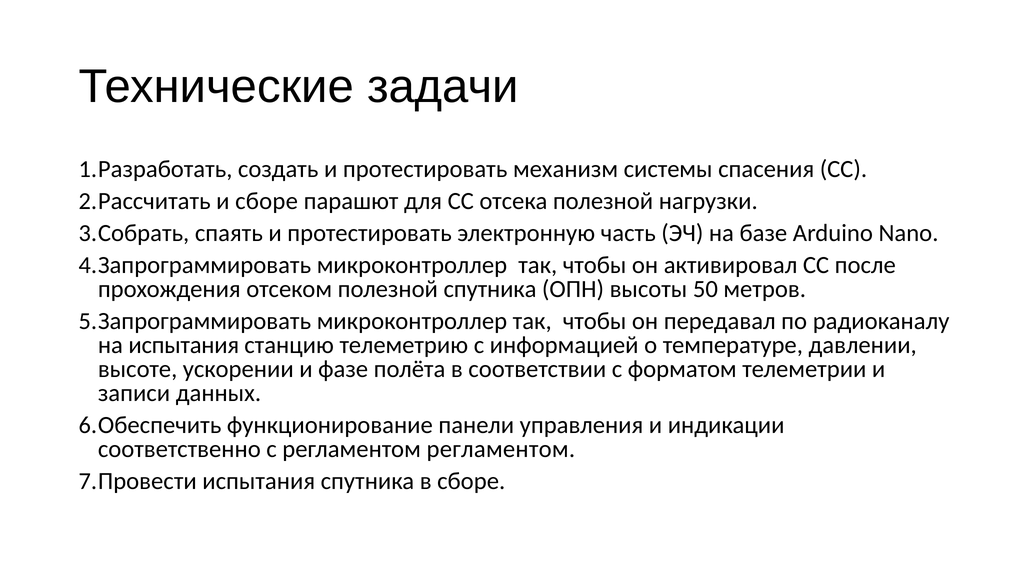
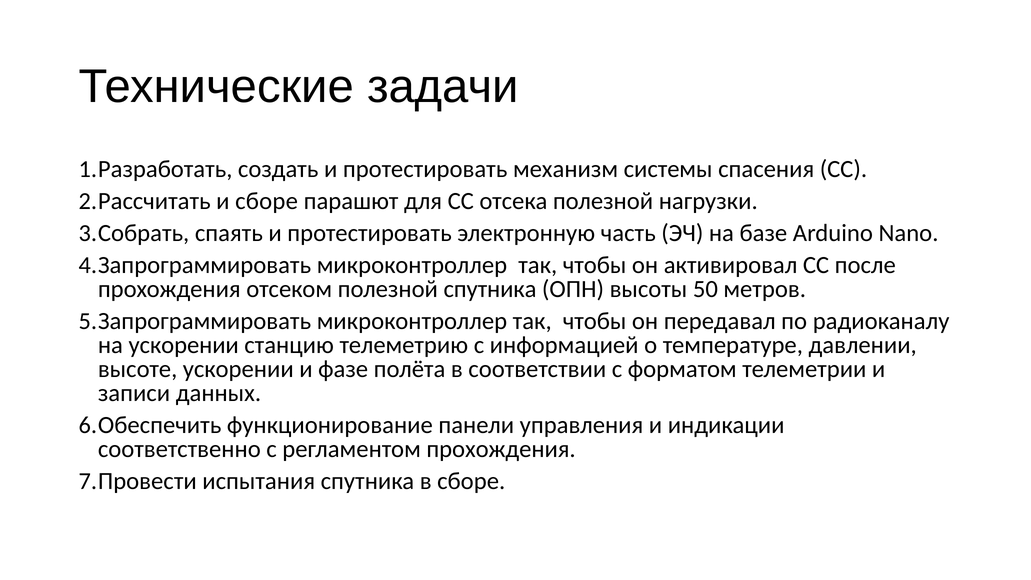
на испытания: испытания -> ускорении
регламентом регламентом: регламентом -> прохождения
